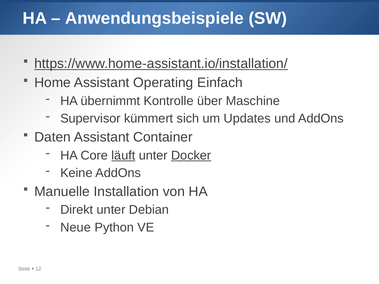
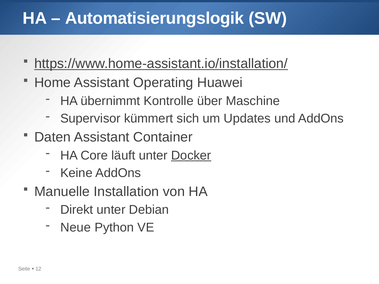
Anwendungsbeispiele: Anwendungsbeispiele -> Automatisierungslogik
Einfach: Einfach -> Huawei
läuft underline: present -> none
